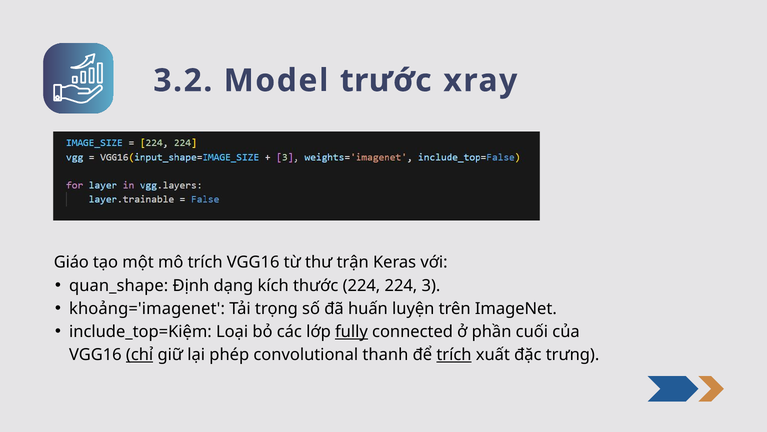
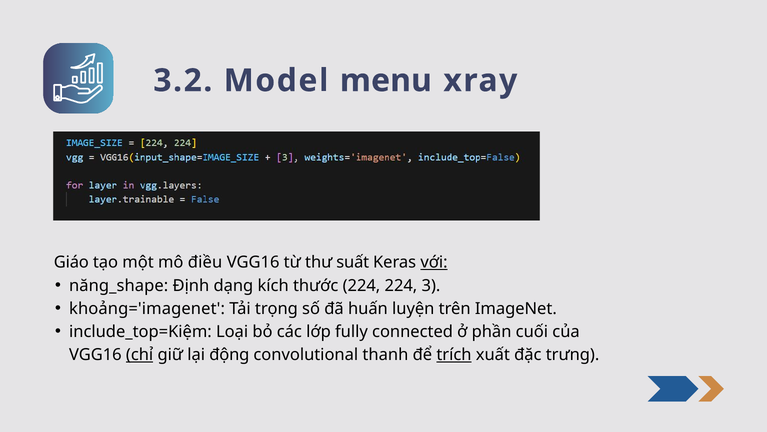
trước: trước -> menu
mô trích: trích -> điều
trận: trận -> suất
với underline: none -> present
quan_shape: quan_shape -> năng_shape
fully underline: present -> none
phép: phép -> động
